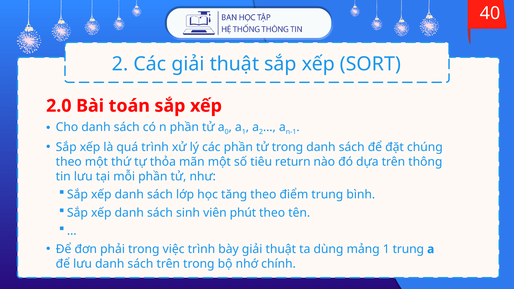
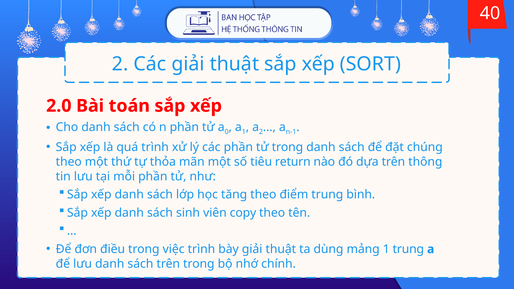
phút: phút -> copy
phải: phải -> điều
